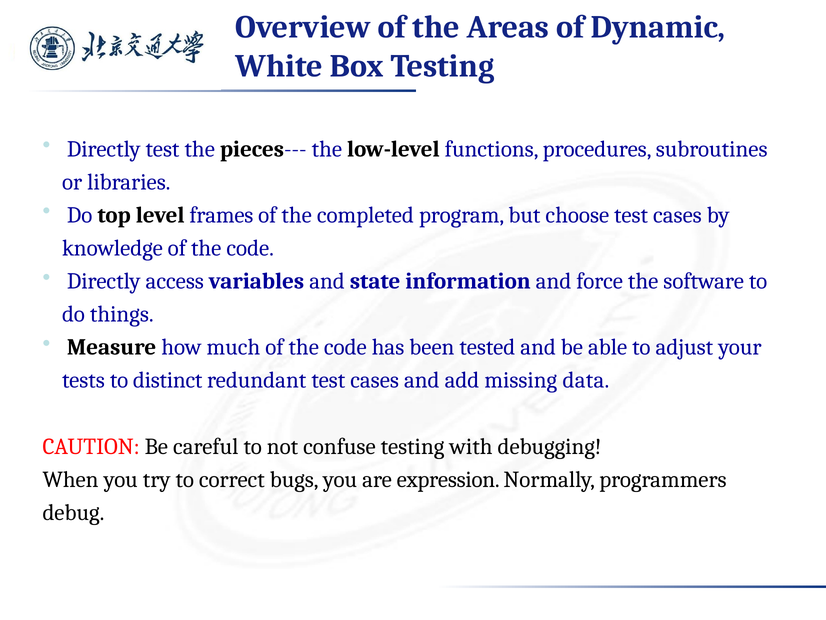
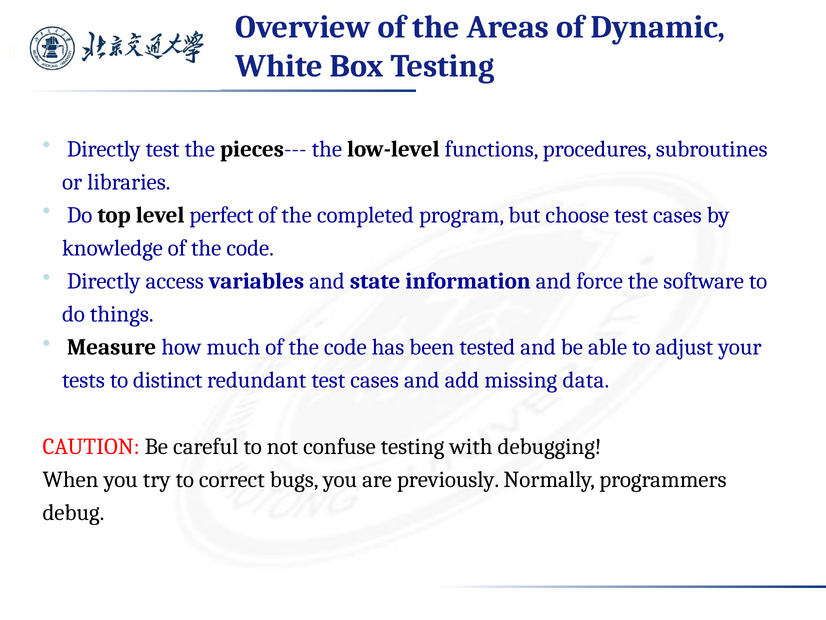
frames: frames -> perfect
expression: expression -> previously
